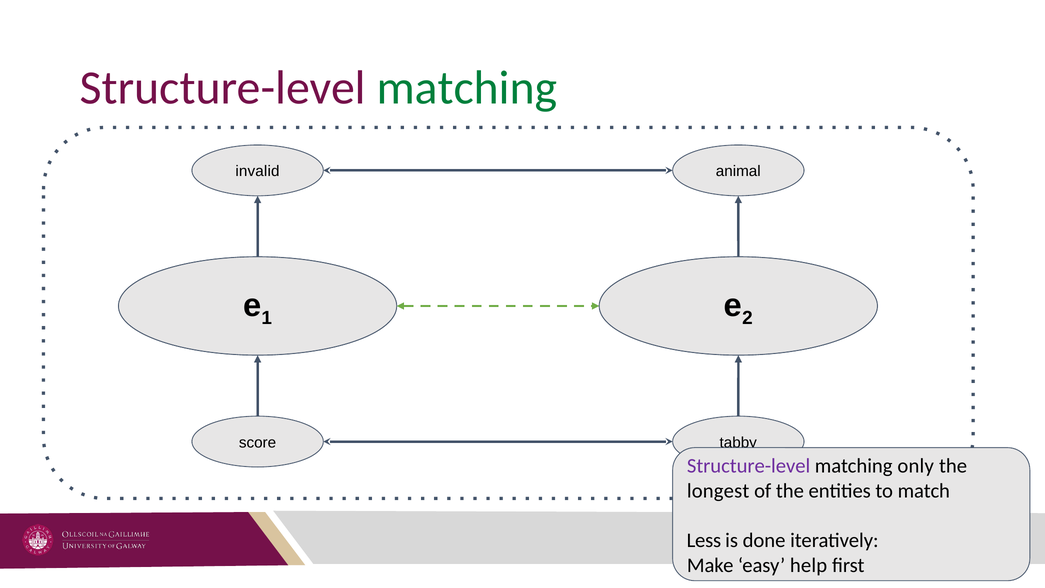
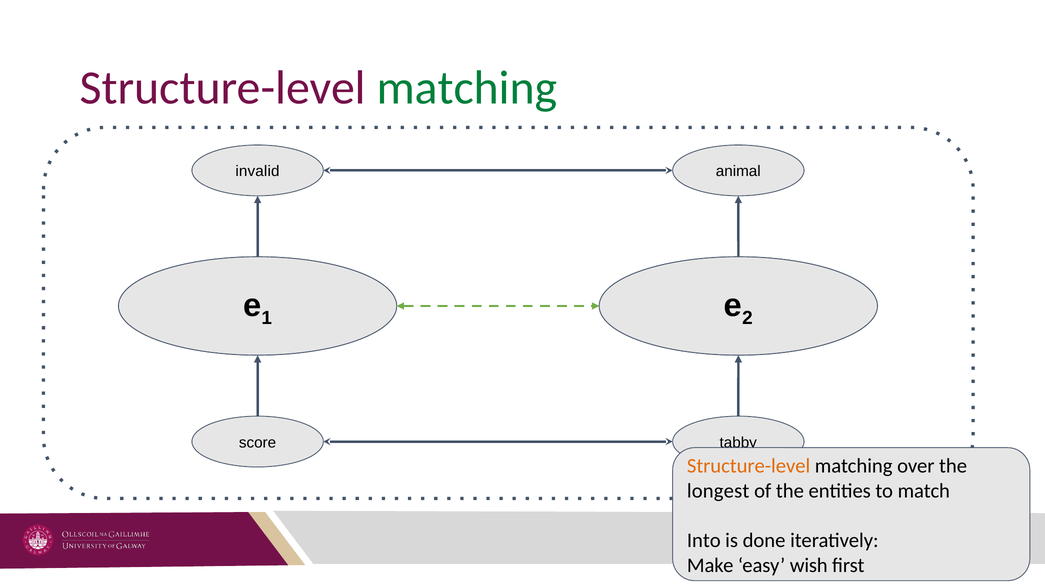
Structure-level at (749, 466) colour: purple -> orange
only: only -> over
Less: Less -> Into
help: help -> wish
